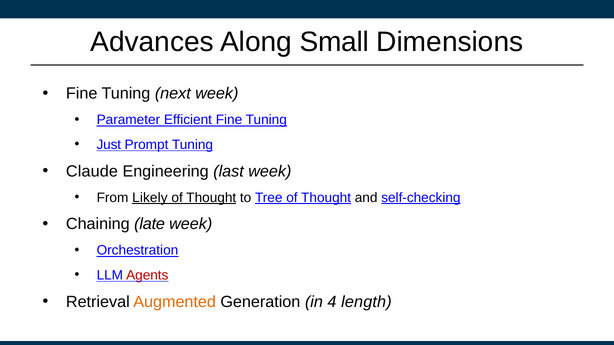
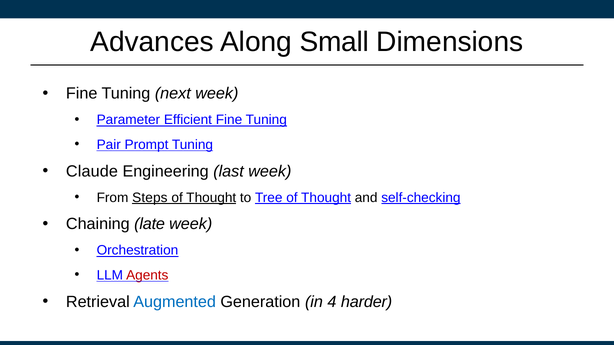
Just: Just -> Pair
Likely: Likely -> Steps
Augmented colour: orange -> blue
length: length -> harder
